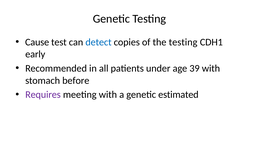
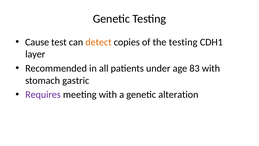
detect colour: blue -> orange
early: early -> layer
39: 39 -> 83
before: before -> gastric
estimated: estimated -> alteration
